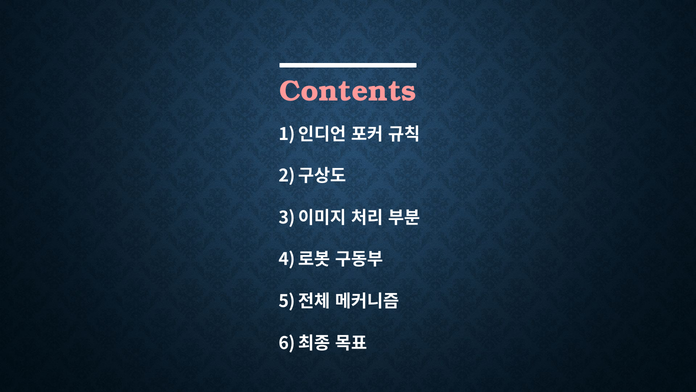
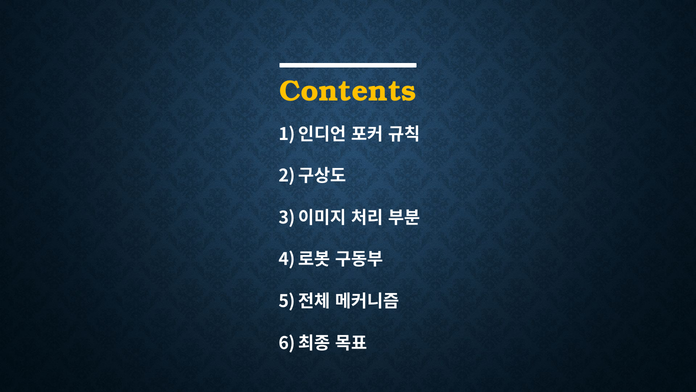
Contents colour: pink -> yellow
